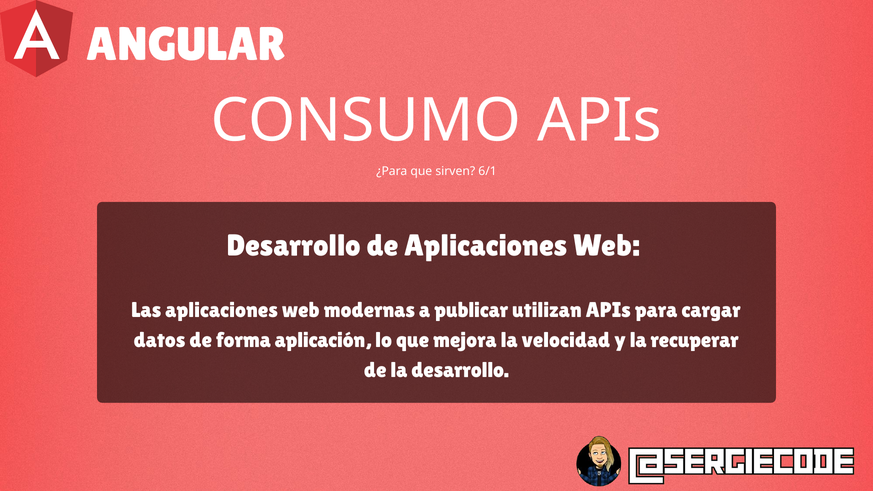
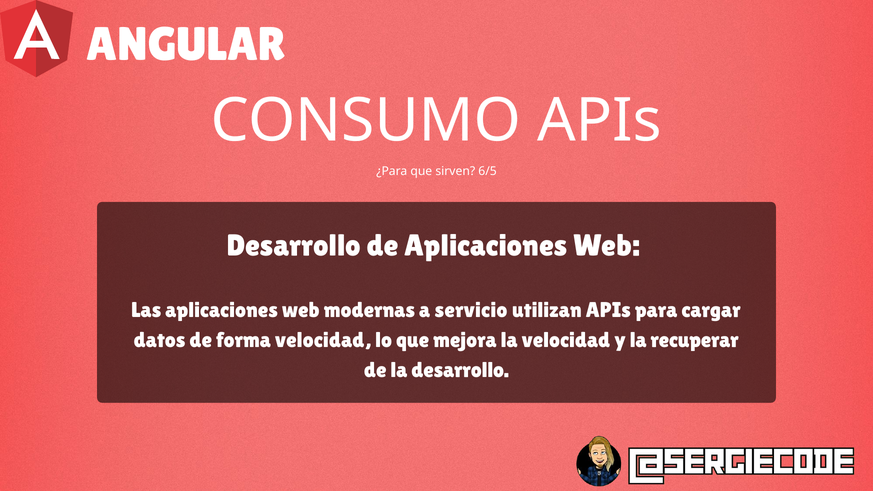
6/1: 6/1 -> 6/5
publicar: publicar -> servicio
forma aplicación: aplicación -> velocidad
